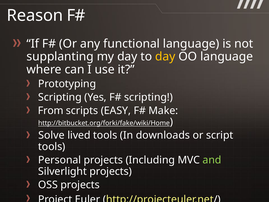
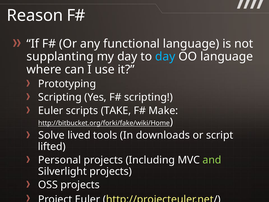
day at (165, 57) colour: yellow -> light blue
From at (51, 110): From -> Euler
EASY: EASY -> TAKE
tools at (52, 146): tools -> lifted
